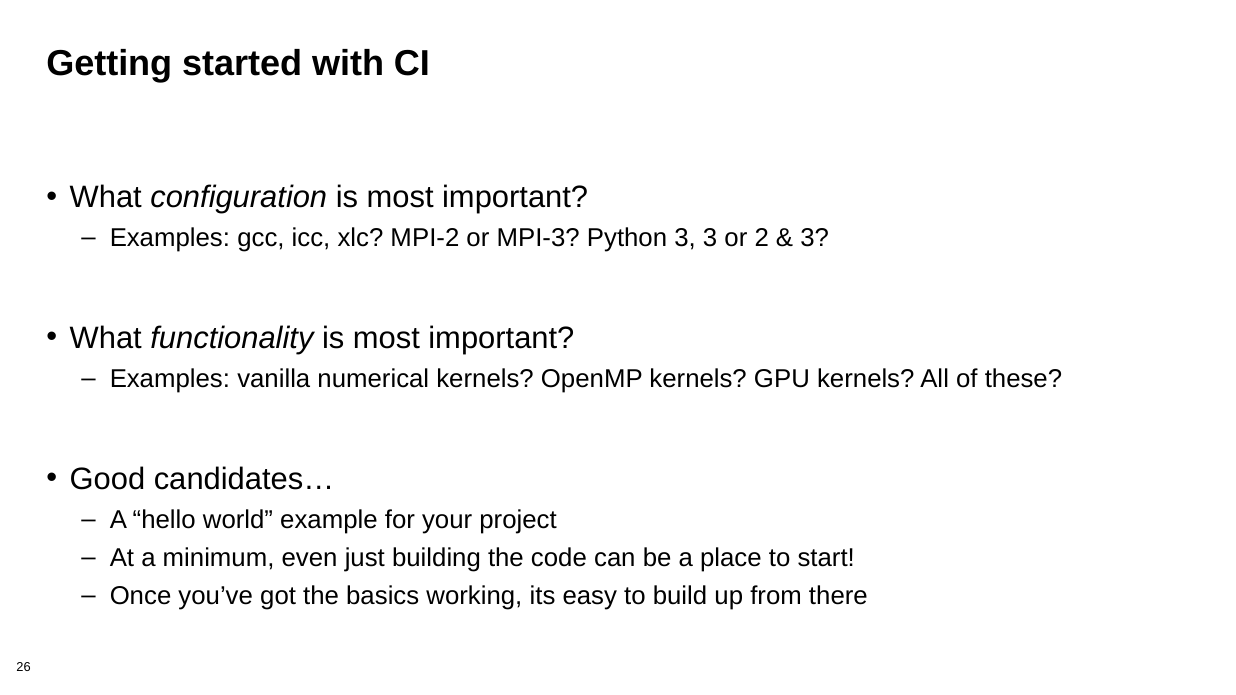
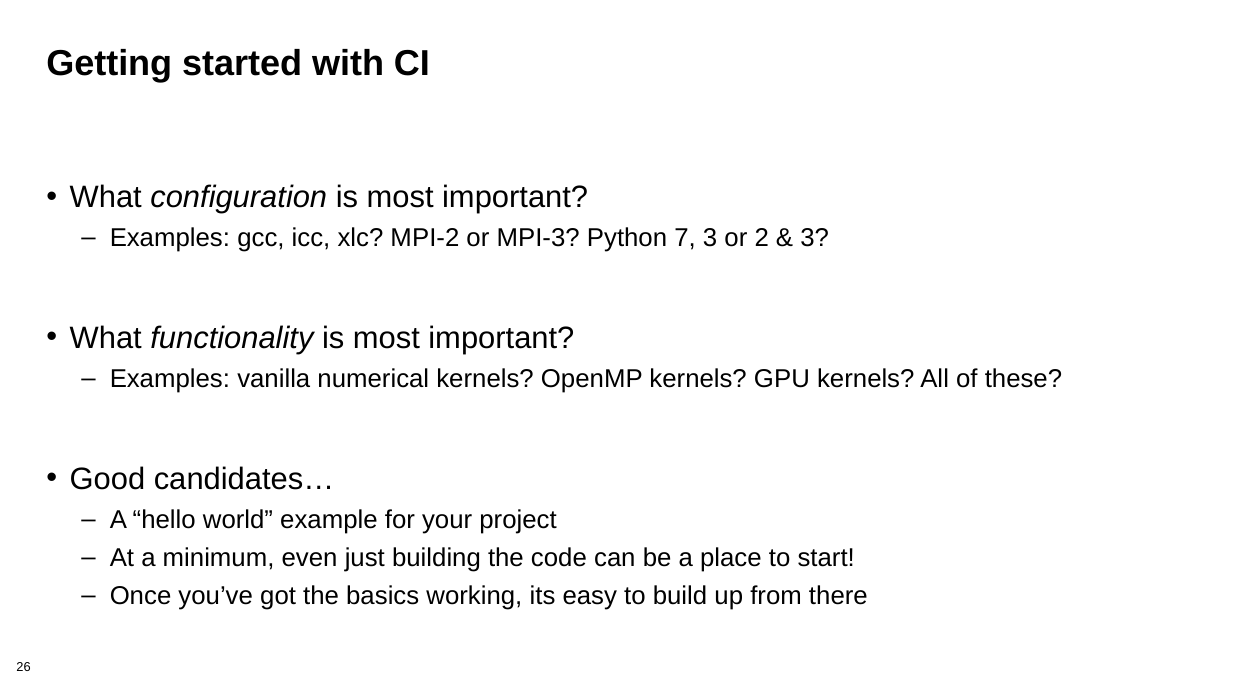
Python 3: 3 -> 7
